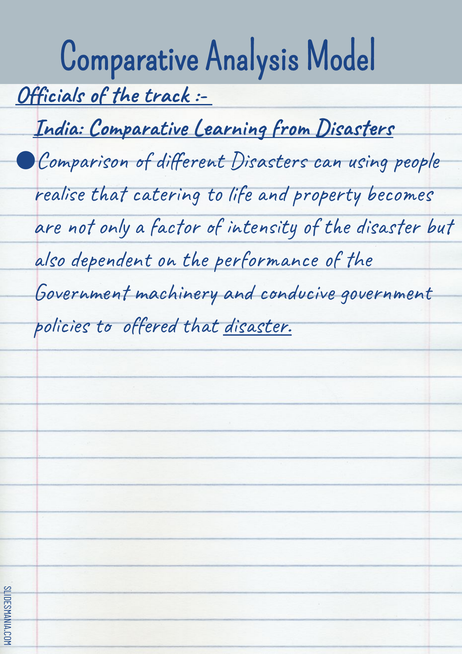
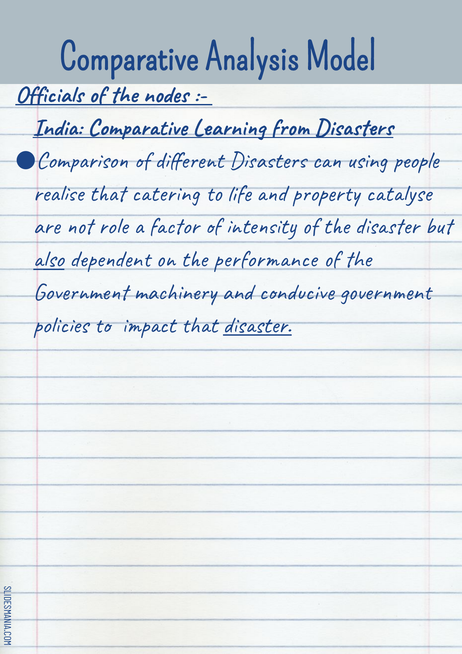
track: track -> nodes
becomes: becomes -> catalyse
only: only -> role
also underline: none -> present
offered: offered -> impact
